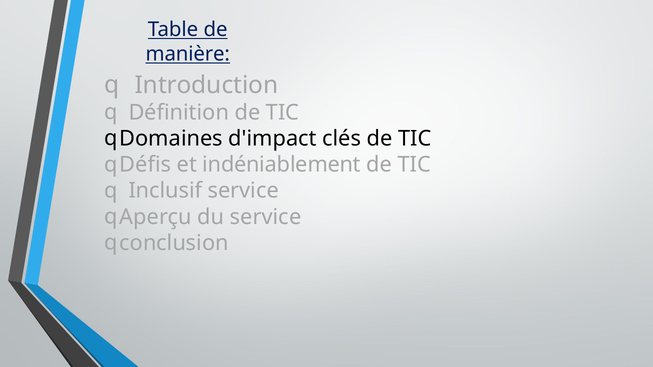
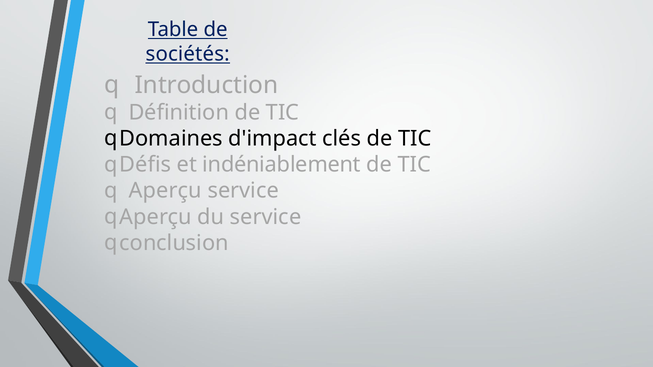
manière: manière -> sociétés
Inclusif: Inclusif -> Aperçu
